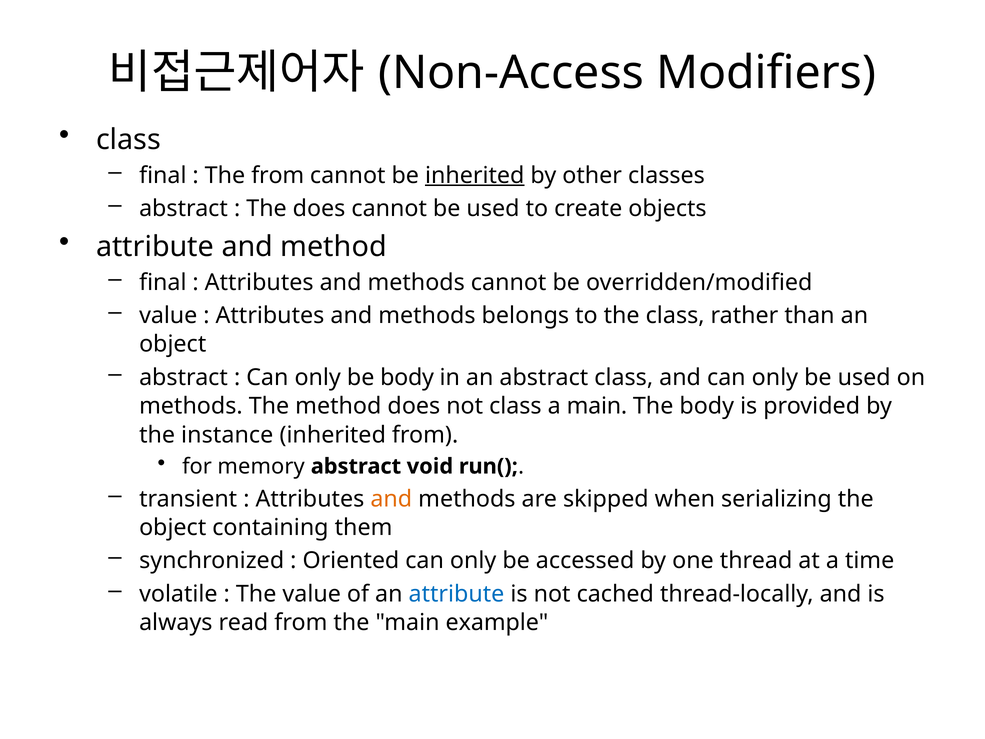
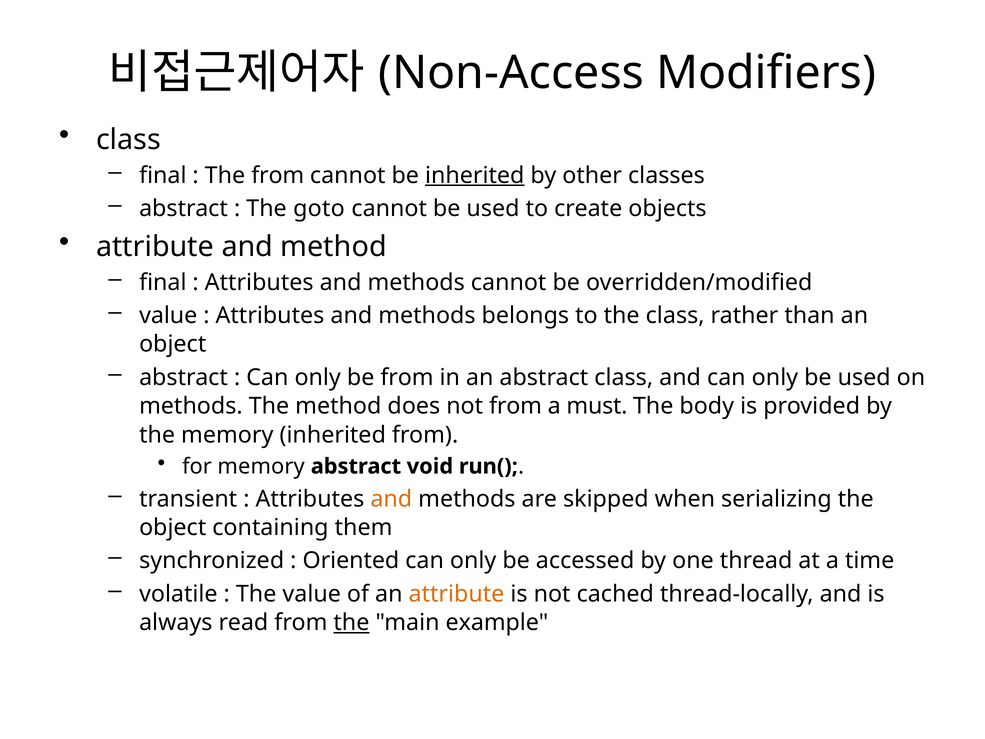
The does: does -> goto
be body: body -> from
not class: class -> from
a main: main -> must
the instance: instance -> memory
attribute at (456, 594) colour: blue -> orange
the at (351, 622) underline: none -> present
